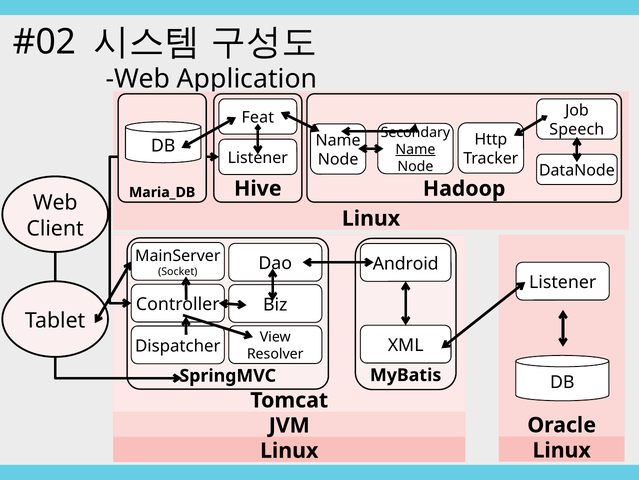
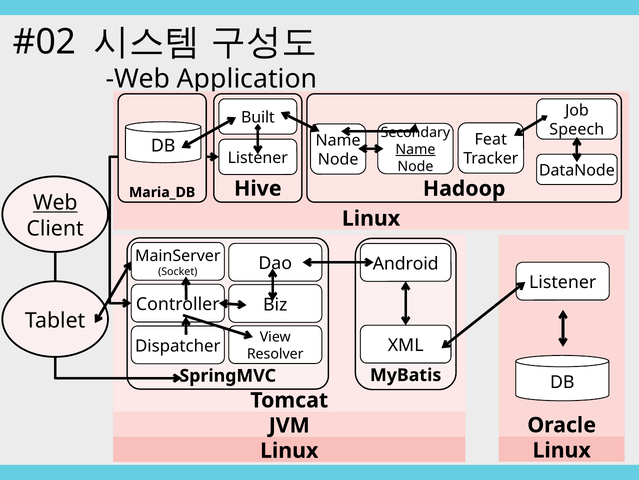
Feat: Feat -> Built
Http: Http -> Feat
Web at (55, 203) underline: none -> present
